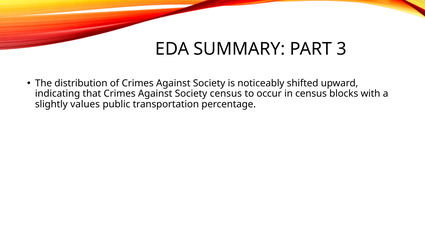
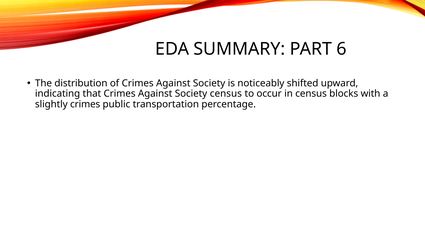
3: 3 -> 6
slightly values: values -> crimes
